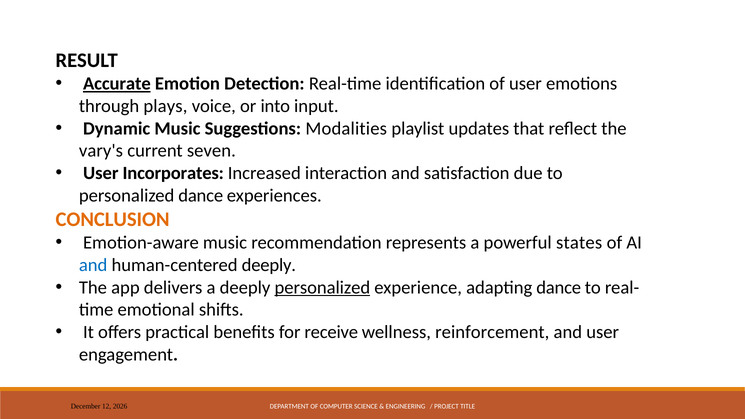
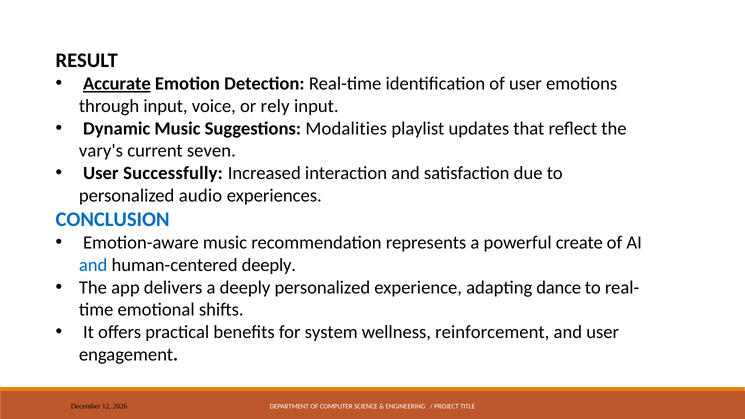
through plays: plays -> input
into: into -> rely
Incorporates: Incorporates -> Successfully
personalized dance: dance -> audio
CONCLUSION colour: orange -> blue
states: states -> create
personalized at (322, 287) underline: present -> none
receive: receive -> system
